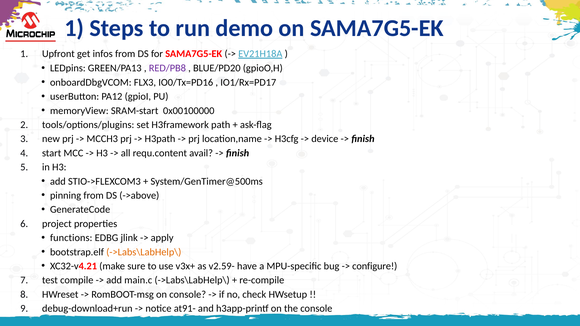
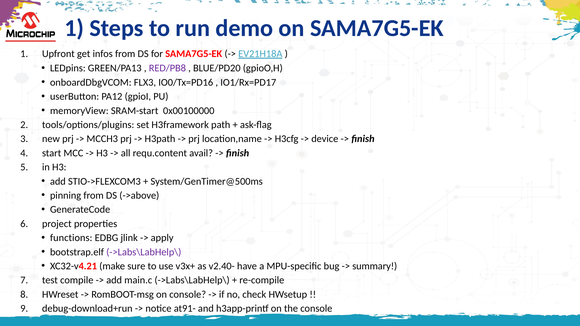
->Labs\LabHelp\ at (144, 252) colour: orange -> purple
v2.59-: v2.59- -> v2.40-
configure: configure -> summary
